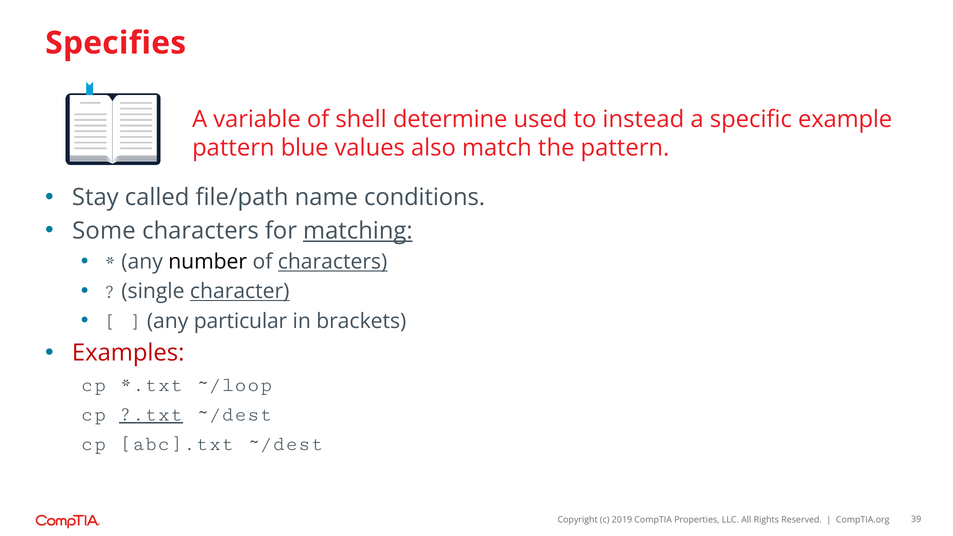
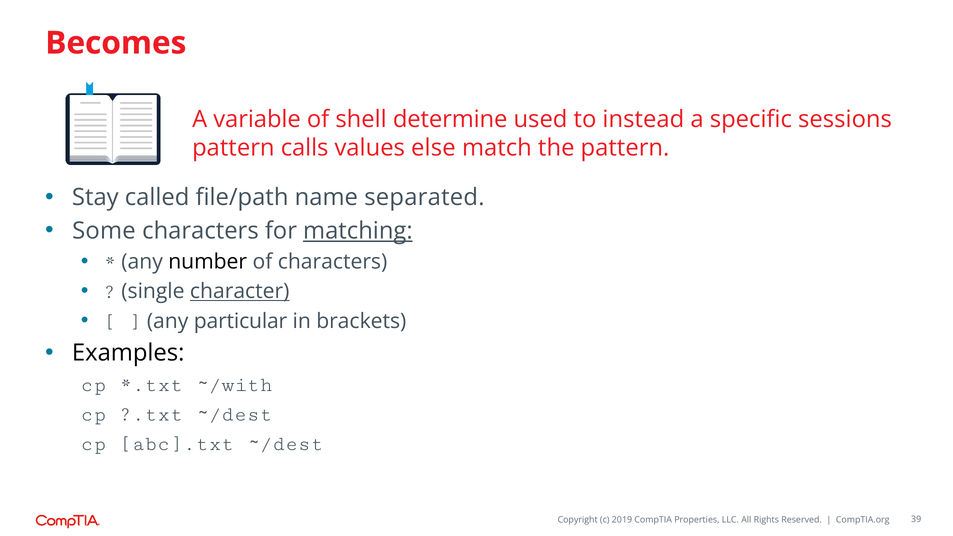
Specifies: Specifies -> Becomes
example: example -> sessions
blue: blue -> calls
also: also -> else
conditions: conditions -> separated
characters at (333, 262) underline: present -> none
Examples colour: red -> black
~/loop: ~/loop -> ~/with
?.txt underline: present -> none
